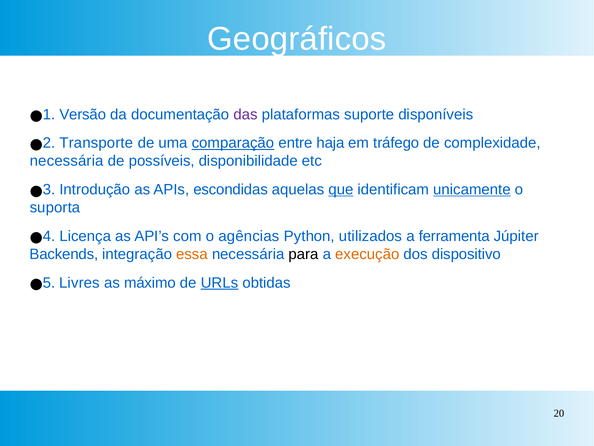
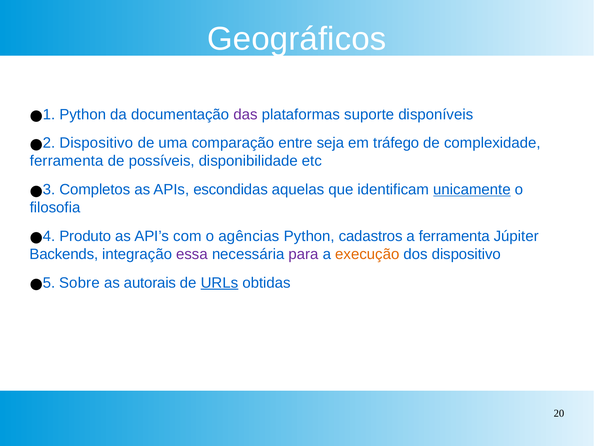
Versão at (83, 114): Versão -> Python
Transporte at (96, 143): Transporte -> Dispositivo
comparação underline: present -> none
haja: haja -> seja
necessária at (67, 161): necessária -> ferramenta
Introdução: Introdução -> Completos
que underline: present -> none
suporta: suporta -> filosofia
Licença: Licença -> Produto
utilizados: utilizados -> cadastros
essa colour: orange -> purple
para colour: black -> purple
Livres: Livres -> Sobre
máximo: máximo -> autorais
